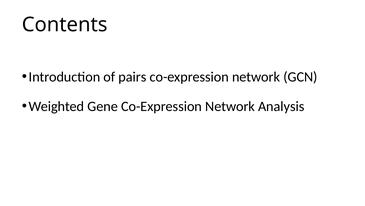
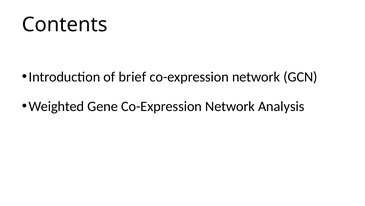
pairs: pairs -> brief
